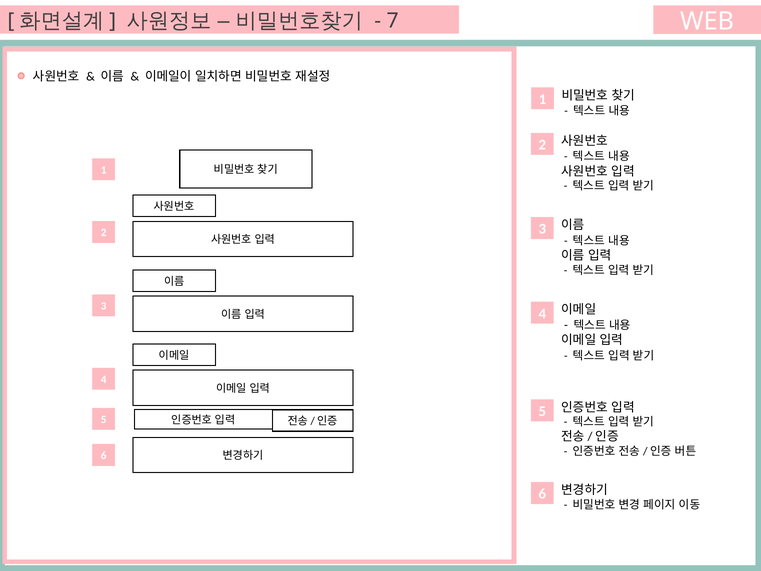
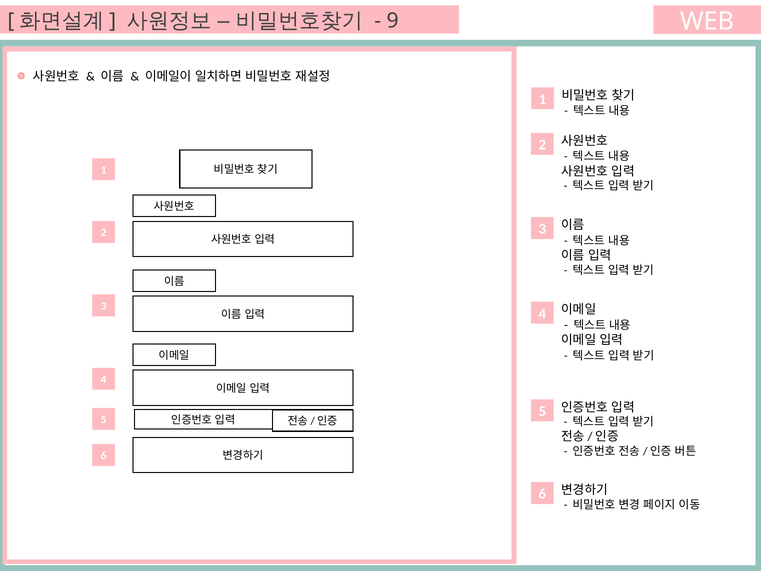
7: 7 -> 9
